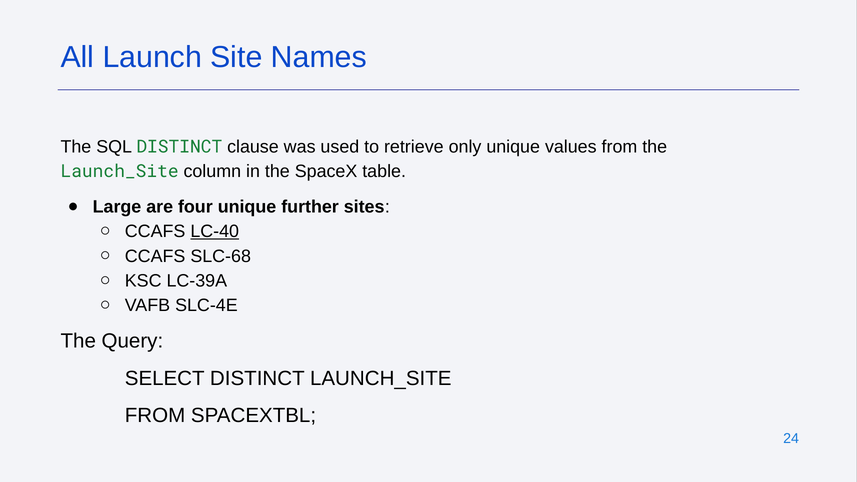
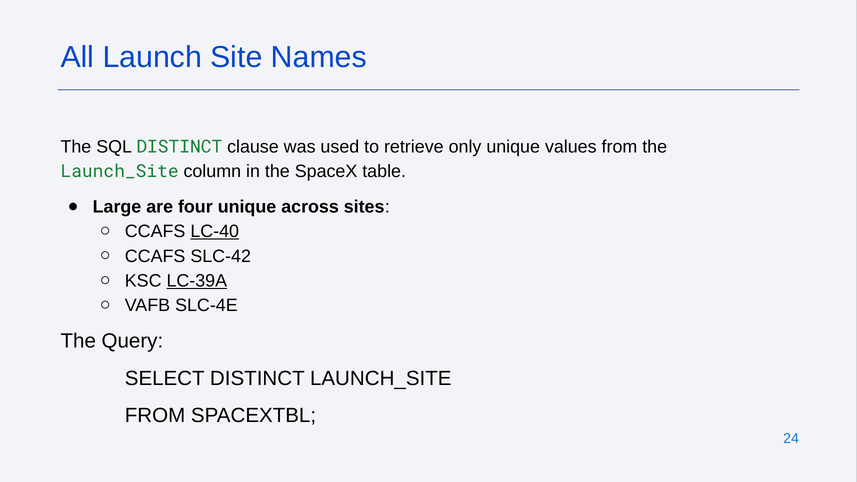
further: further -> across
SLC-68: SLC-68 -> SLC-42
LC-39A underline: none -> present
